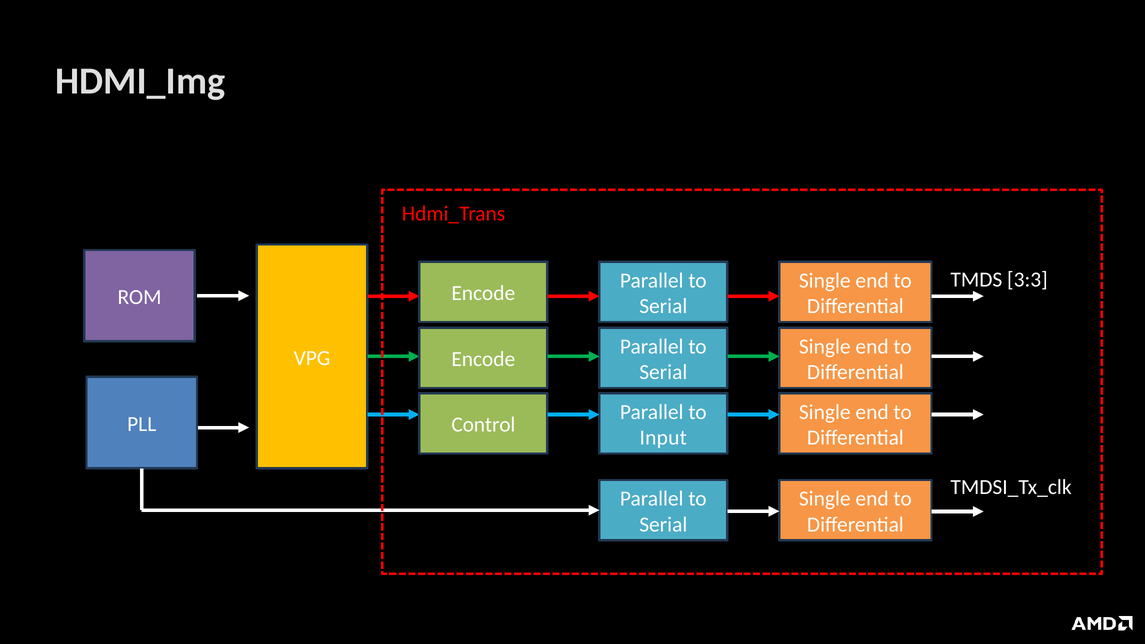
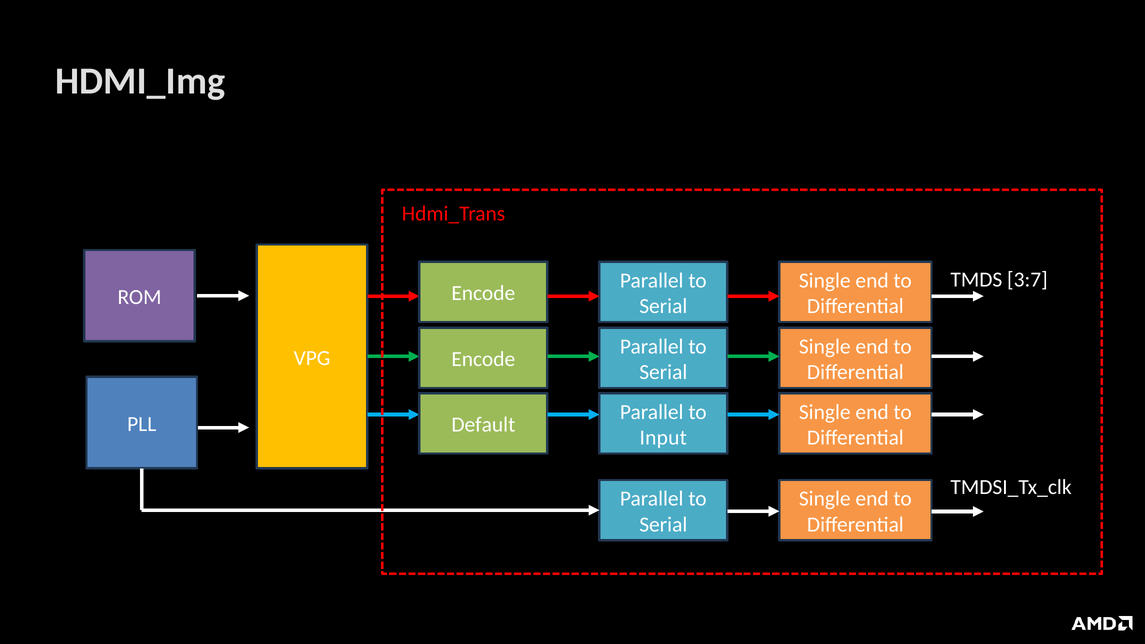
3:3: 3:3 -> 3:7
Control: Control -> Default
